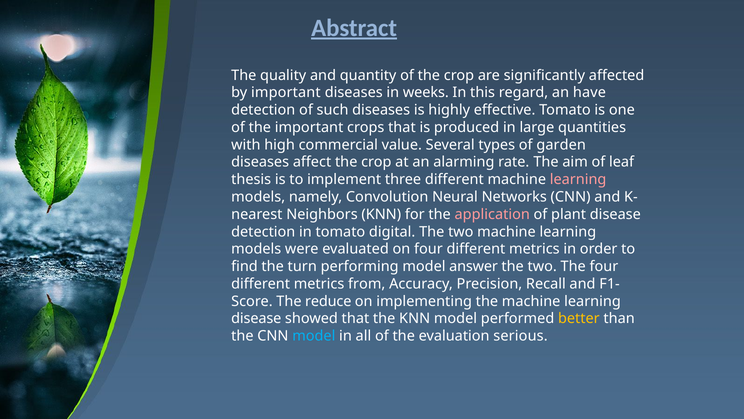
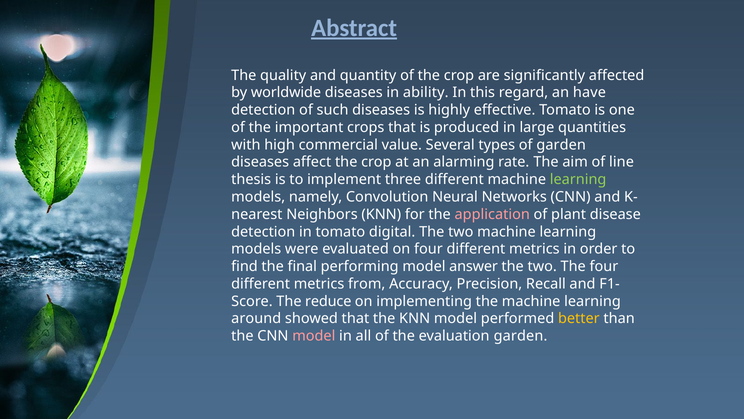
by important: important -> worldwide
weeks: weeks -> ability
leaf: leaf -> line
learning at (578, 179) colour: pink -> light green
turn: turn -> final
disease at (256, 318): disease -> around
model at (314, 336) colour: light blue -> pink
evaluation serious: serious -> garden
